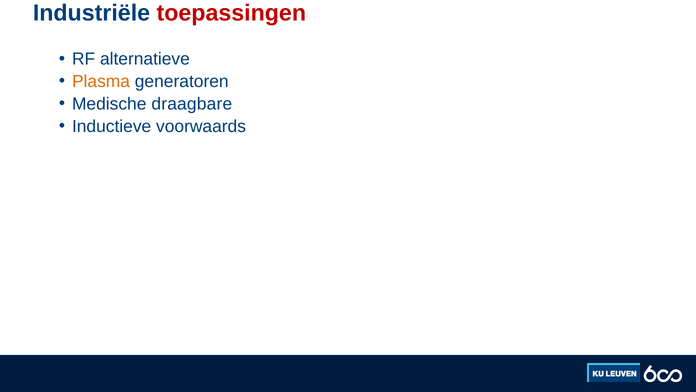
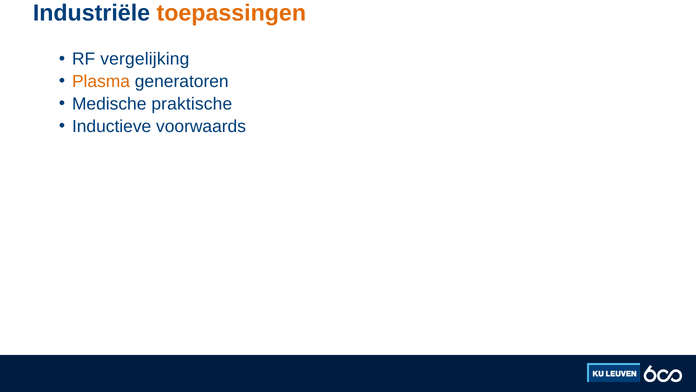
toepassingen colour: red -> orange
alternatieve: alternatieve -> vergelijking
draagbare: draagbare -> praktische
